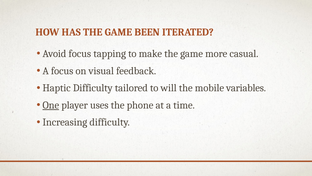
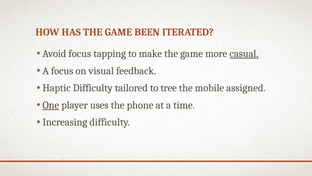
casual underline: none -> present
will: will -> tree
variables: variables -> assigned
